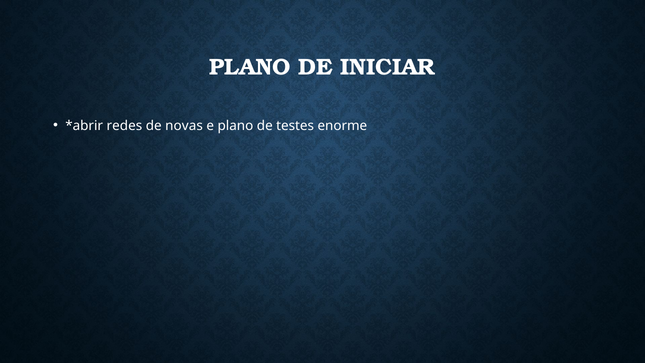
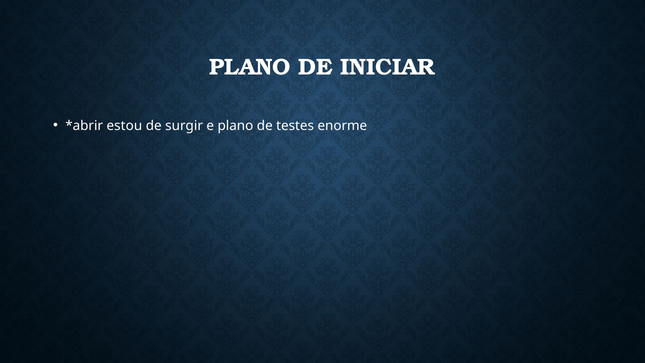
redes: redes -> estou
novas: novas -> surgir
